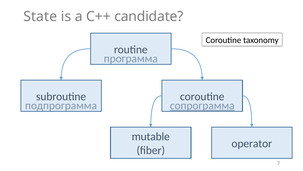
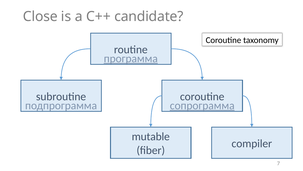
State: State -> Close
программа underline: none -> present
operator: operator -> compiler
